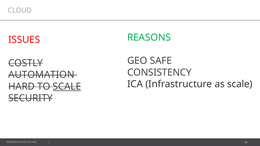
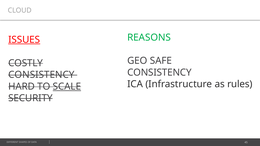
ISSUES underline: none -> present
AUTOMATION at (41, 75): AUTOMATION -> CONSISTENCY
as scale: scale -> rules
